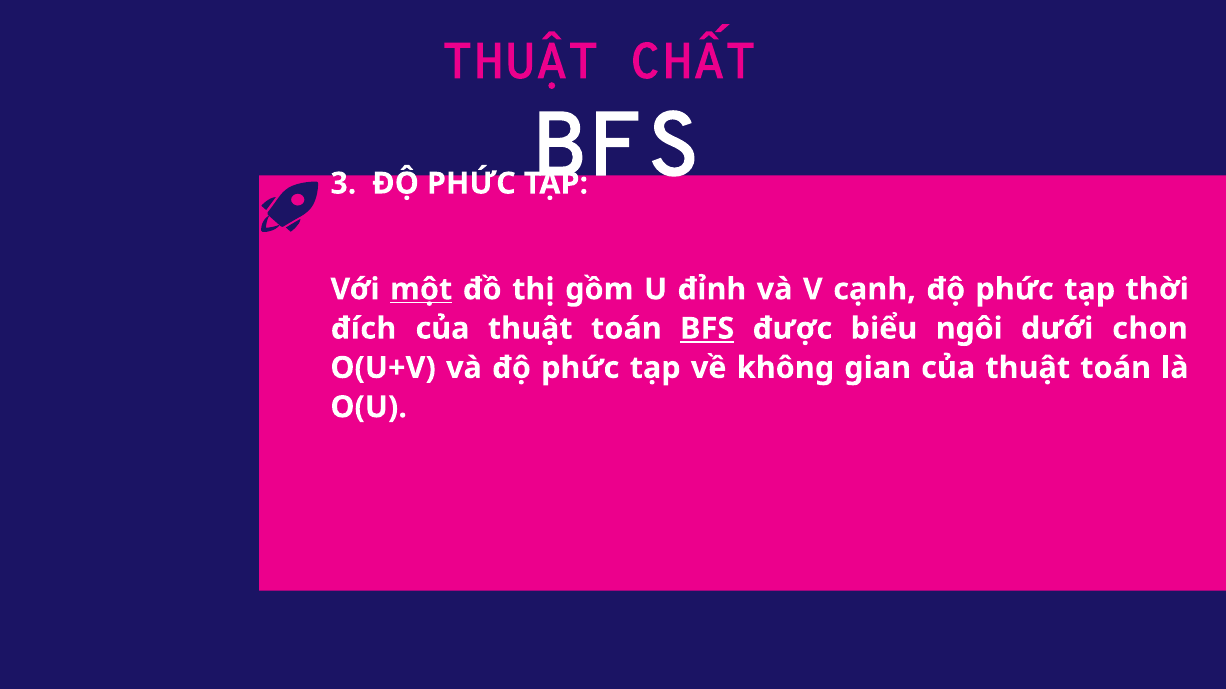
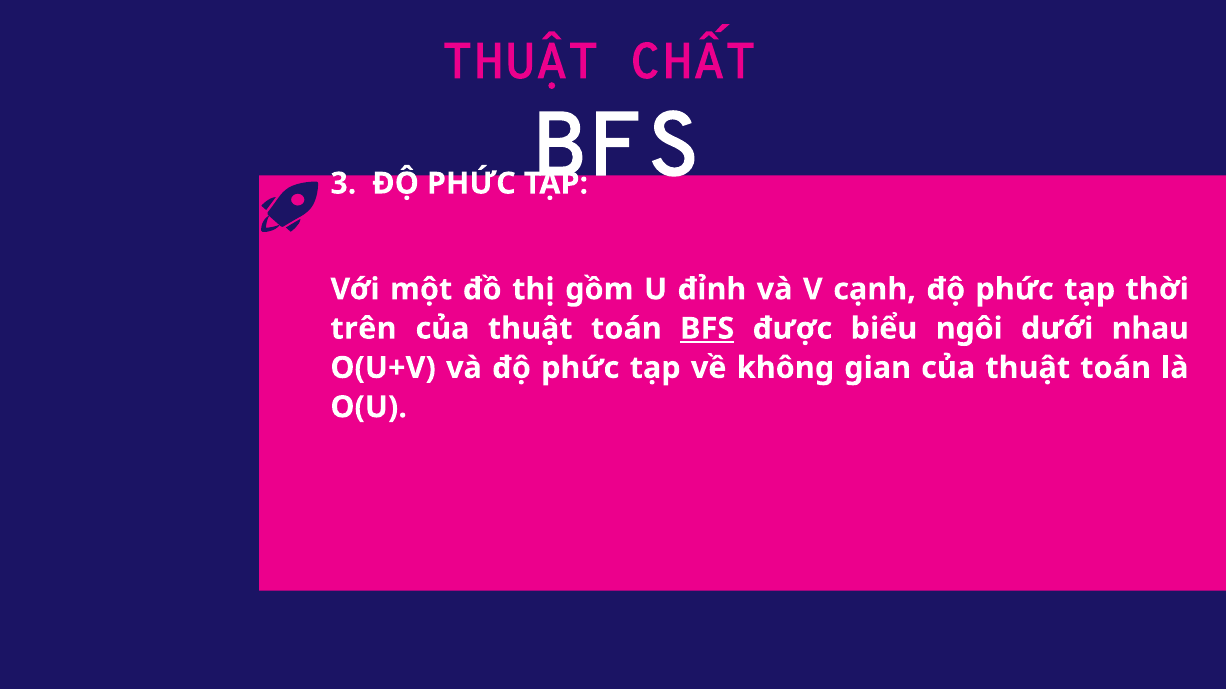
một underline: present -> none
đích: đích -> trên
chọn: chọn -> nhau
